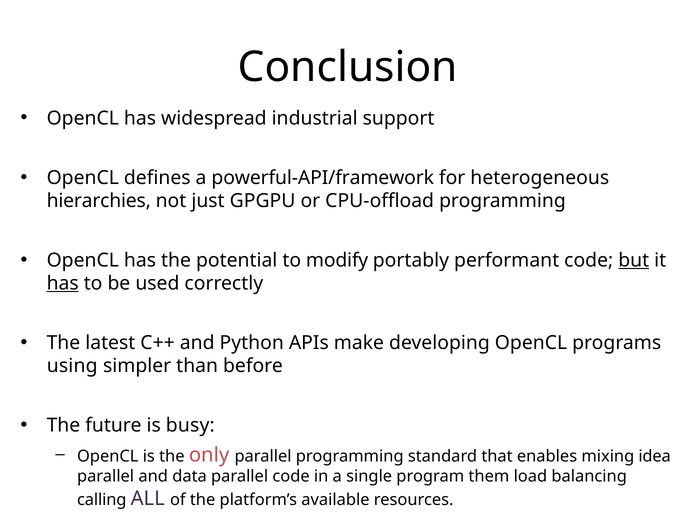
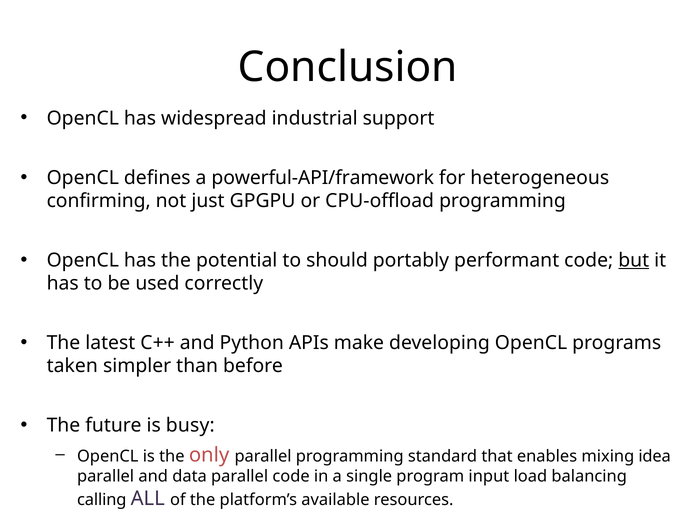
hierarchies: hierarchies -> confirming
modify: modify -> should
has at (63, 283) underline: present -> none
using: using -> taken
them: them -> input
